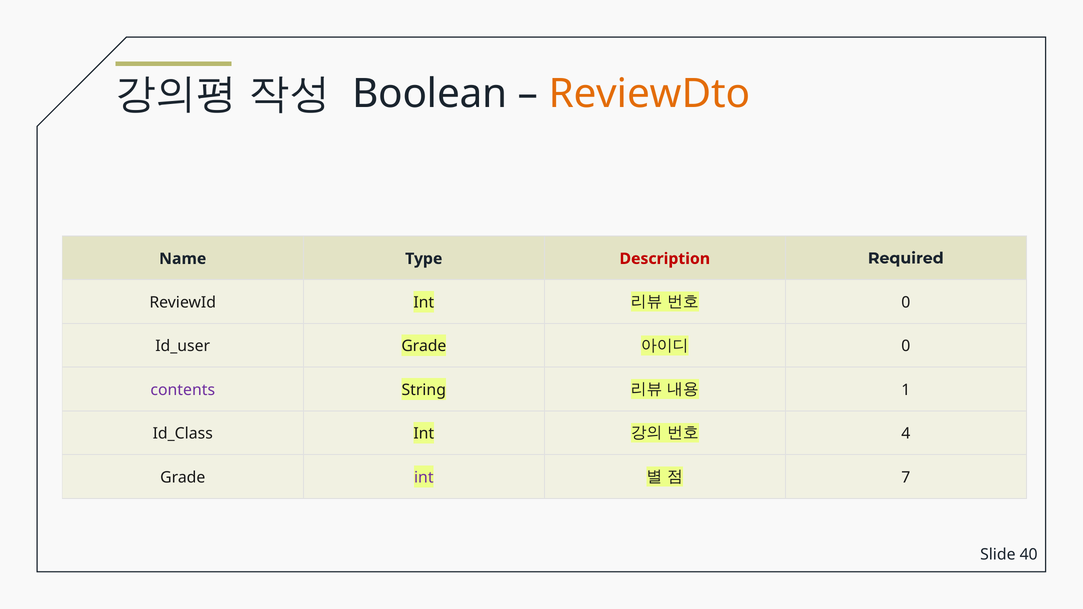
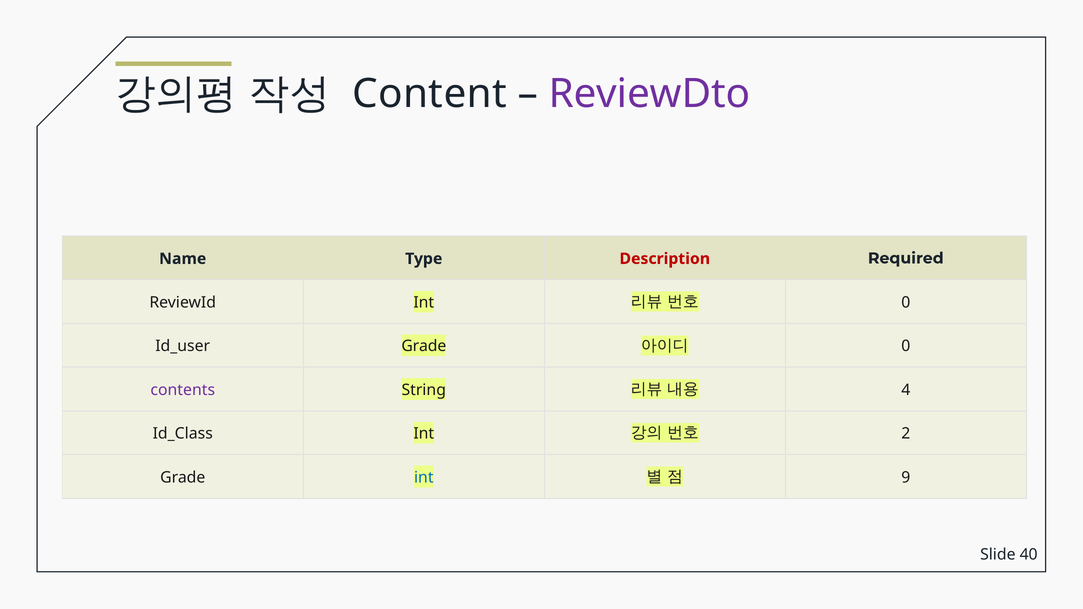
Boolean: Boolean -> Content
ReviewDto colour: orange -> purple
1: 1 -> 4
4: 4 -> 2
int at (424, 478) colour: purple -> blue
7: 7 -> 9
